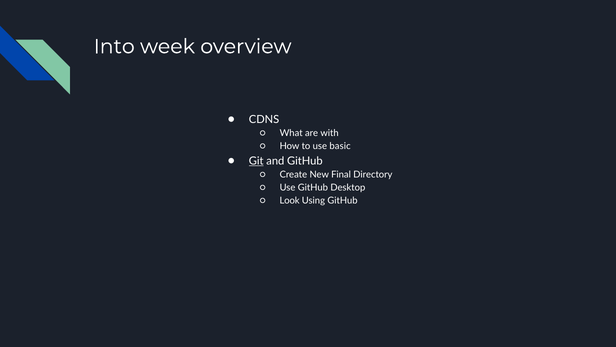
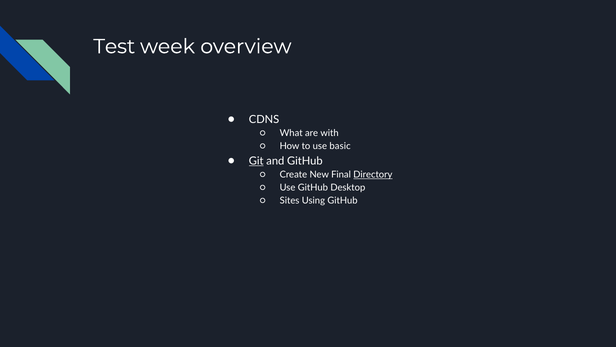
Into: Into -> Test
Directory underline: none -> present
Look: Look -> Sites
